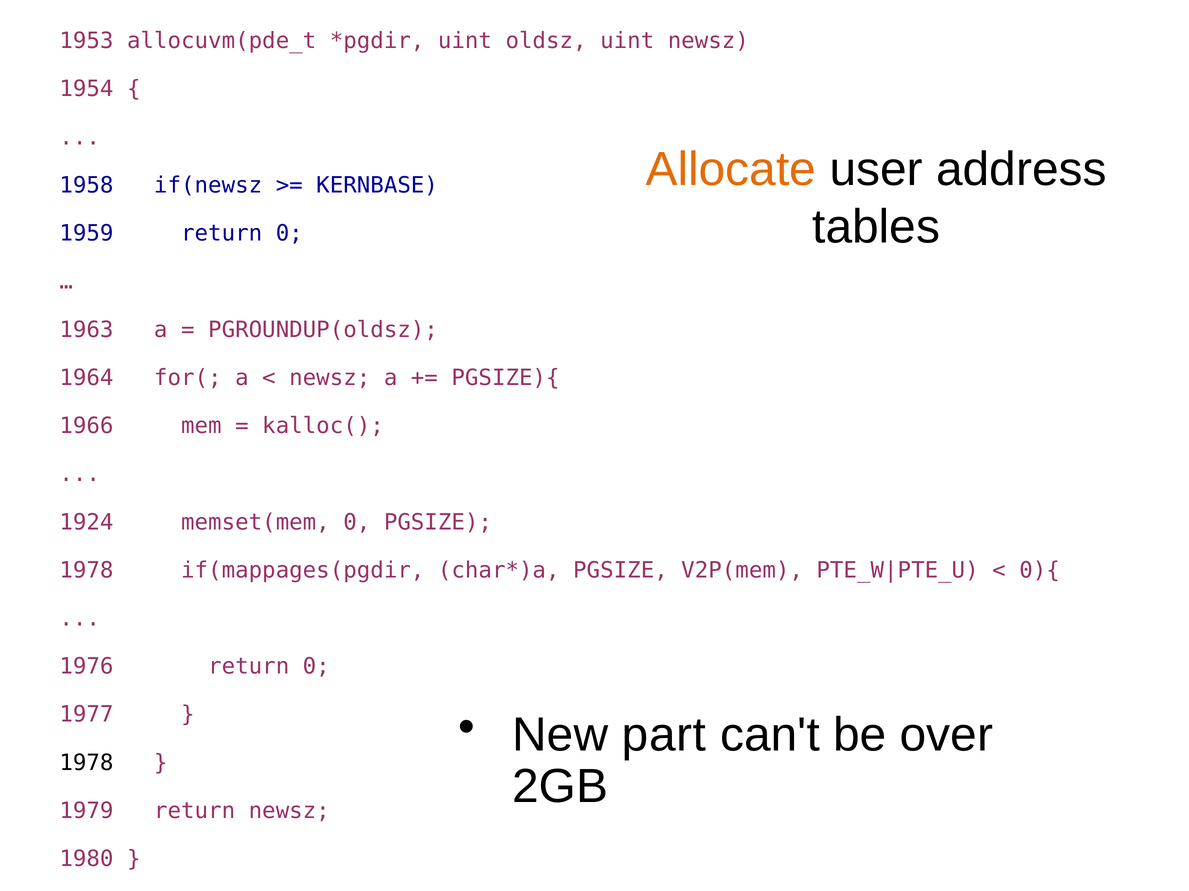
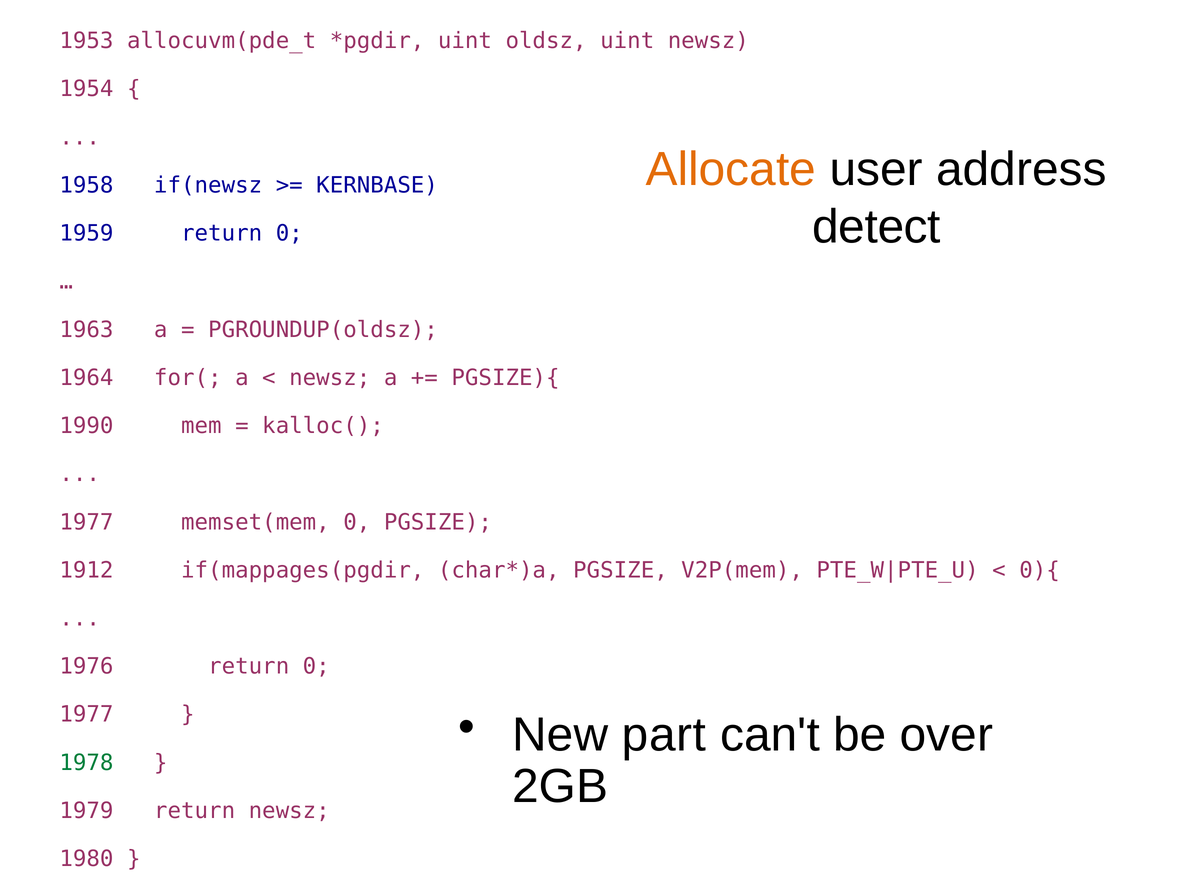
tables: tables -> detect
1966: 1966 -> 1990
1924 at (86, 523): 1924 -> 1977
1978 at (86, 571): 1978 -> 1912
1978 at (86, 763) colour: black -> green
